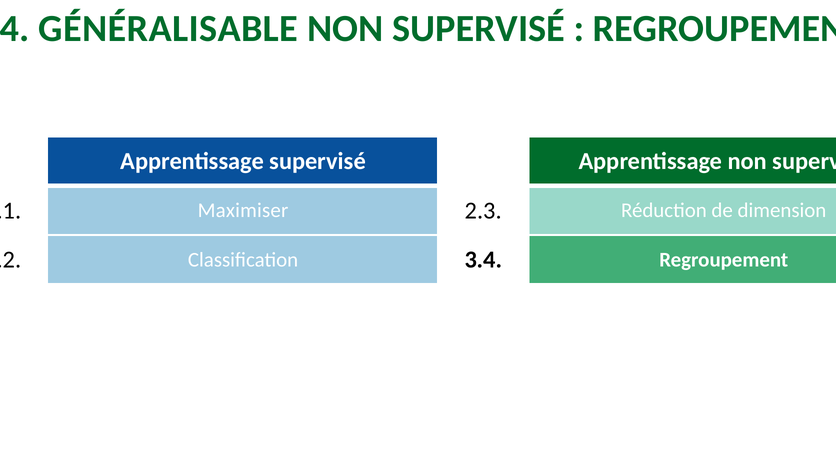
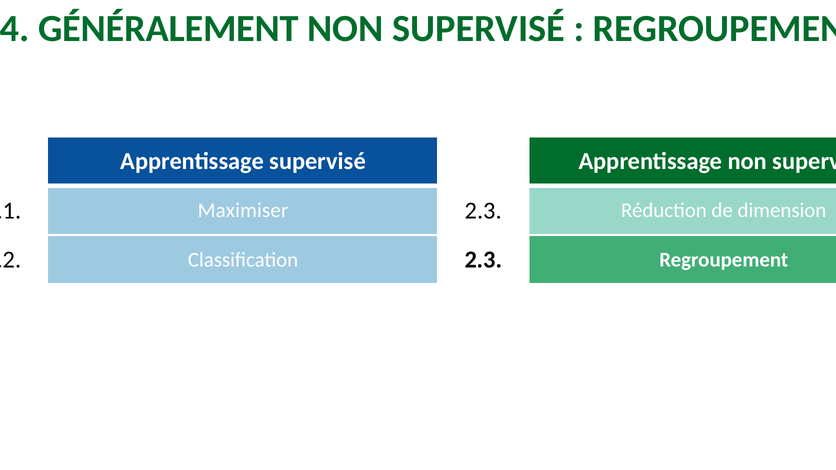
GÉNÉRALISABLE: GÉNÉRALISABLE -> GÉNÉRALEMENT
Classification 3.4: 3.4 -> 2.3
